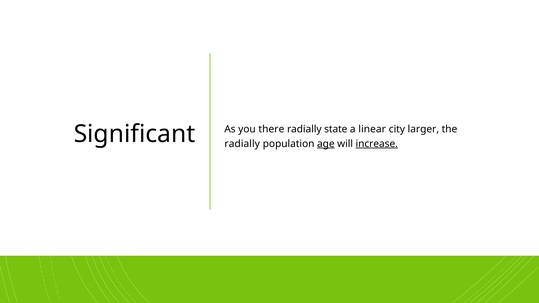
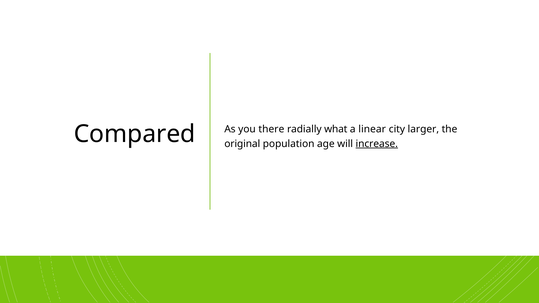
Significant: Significant -> Compared
state: state -> what
radially at (242, 144): radially -> original
age underline: present -> none
